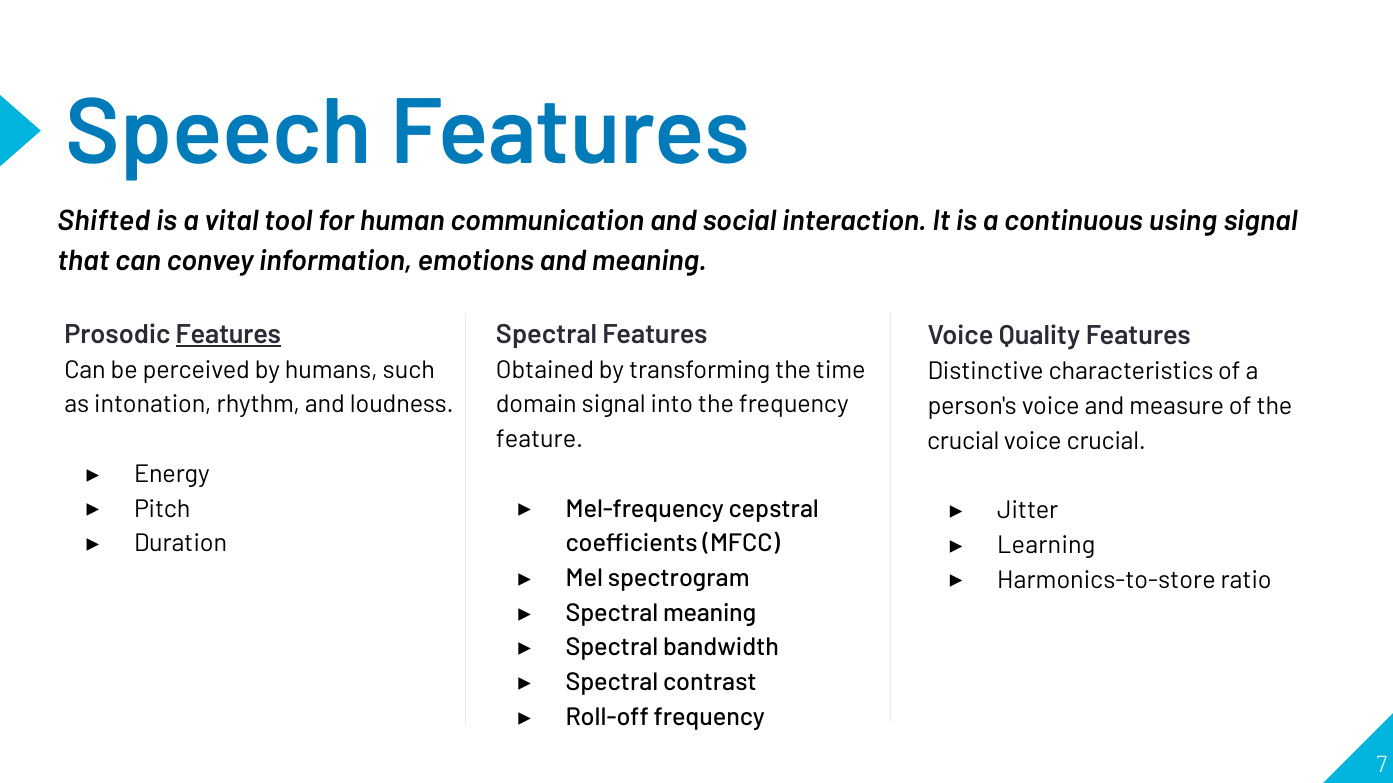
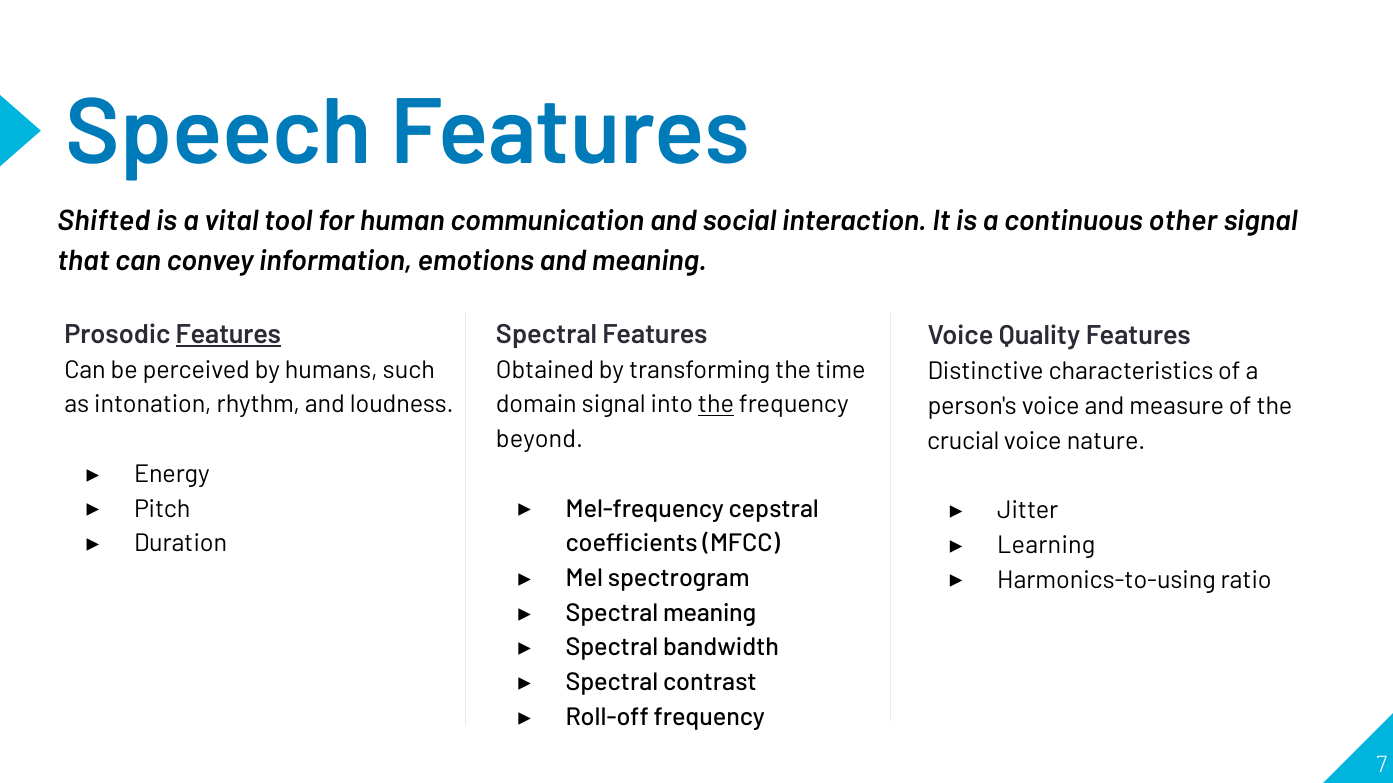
using: using -> other
the at (716, 405) underline: none -> present
feature: feature -> beyond
voice crucial: crucial -> nature
Harmonics-to-store: Harmonics-to-store -> Harmonics-to-using
